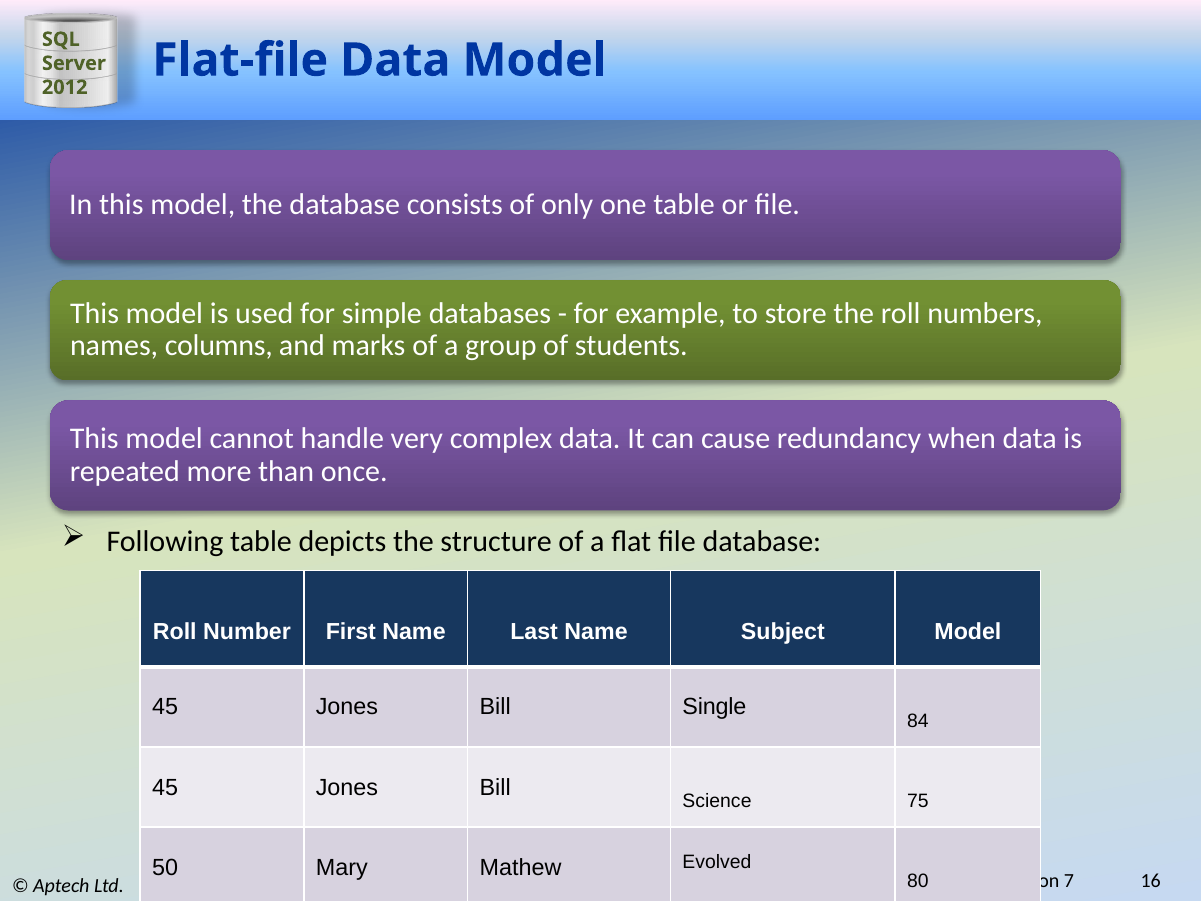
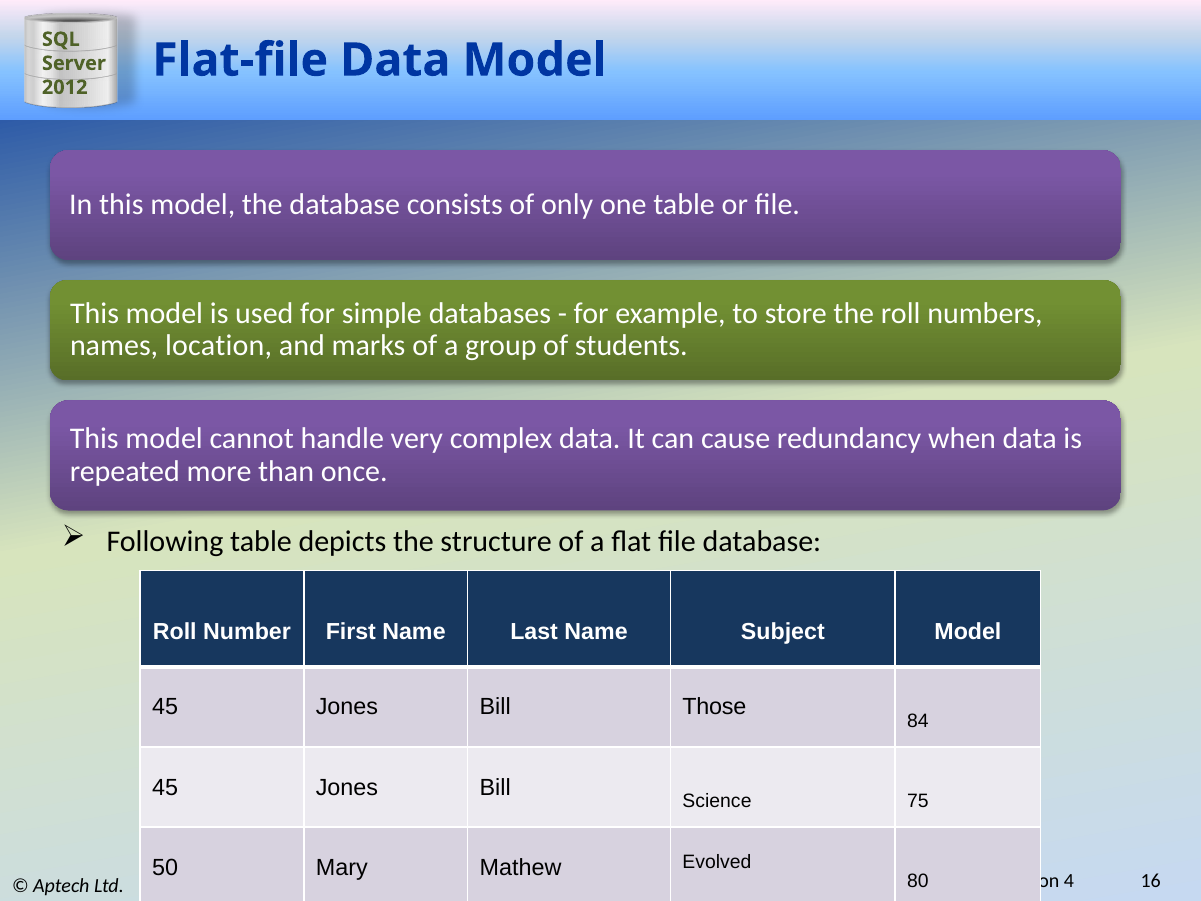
columns: columns -> location
Single: Single -> Those
7: 7 -> 4
